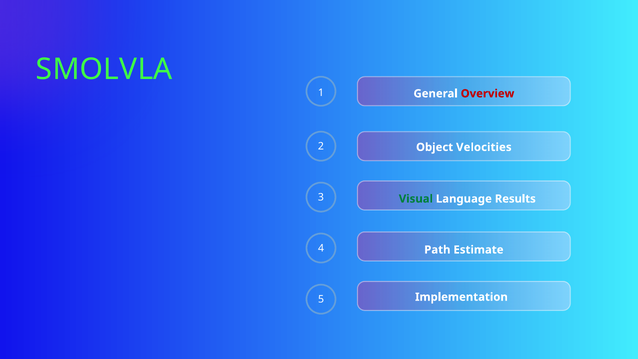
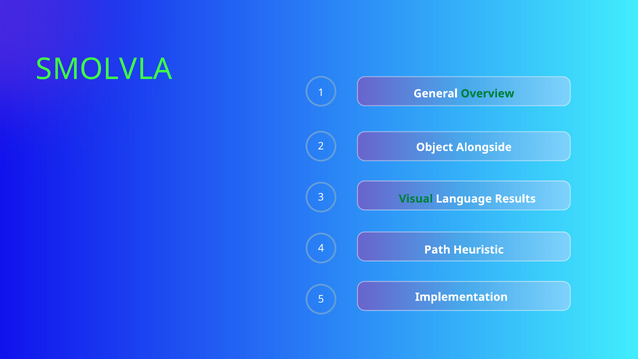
Overview colour: red -> green
Velocities: Velocities -> Alongside
Estimate: Estimate -> Heuristic
